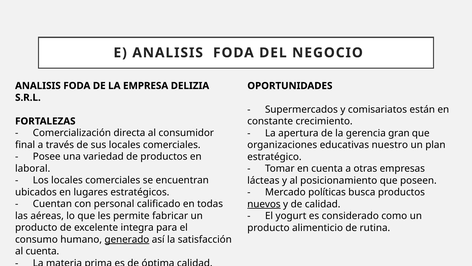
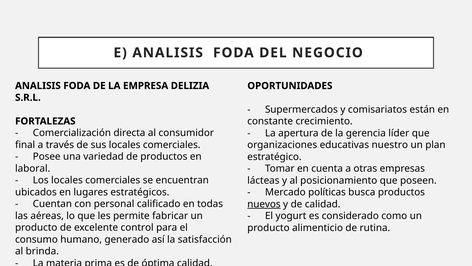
gran: gran -> líder
integra: integra -> control
generado underline: present -> none
al cuenta: cuenta -> brinda
